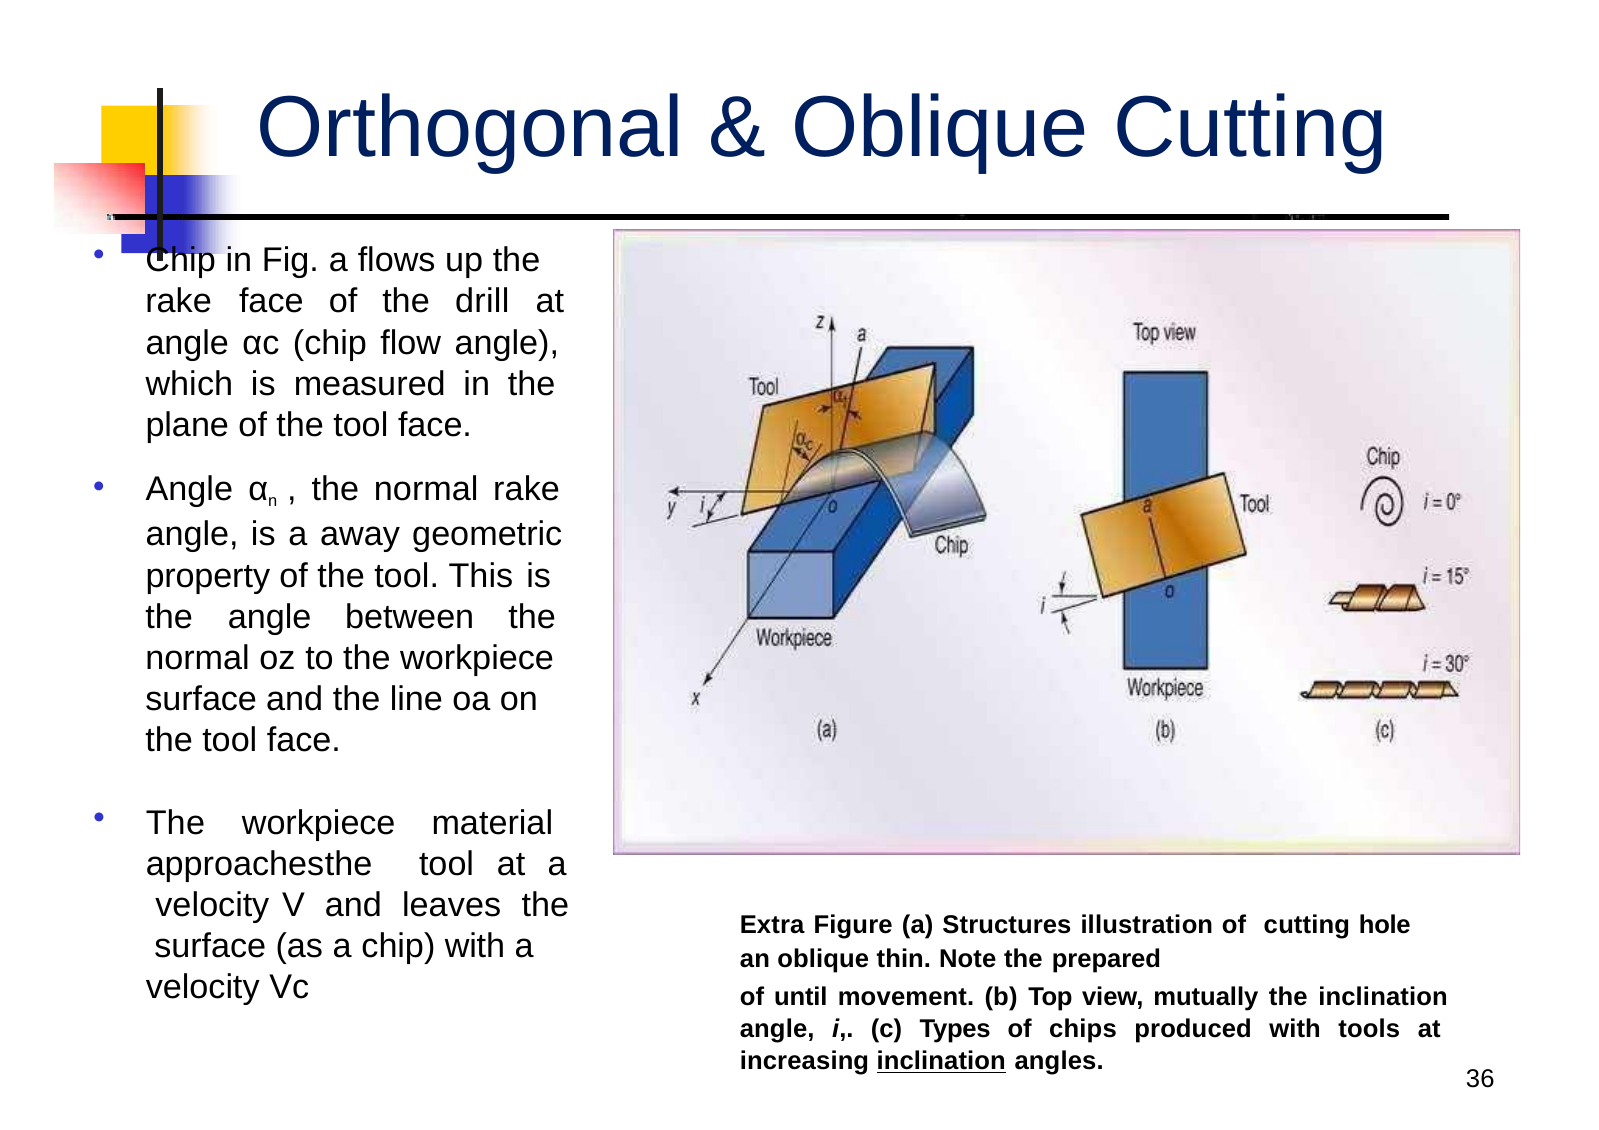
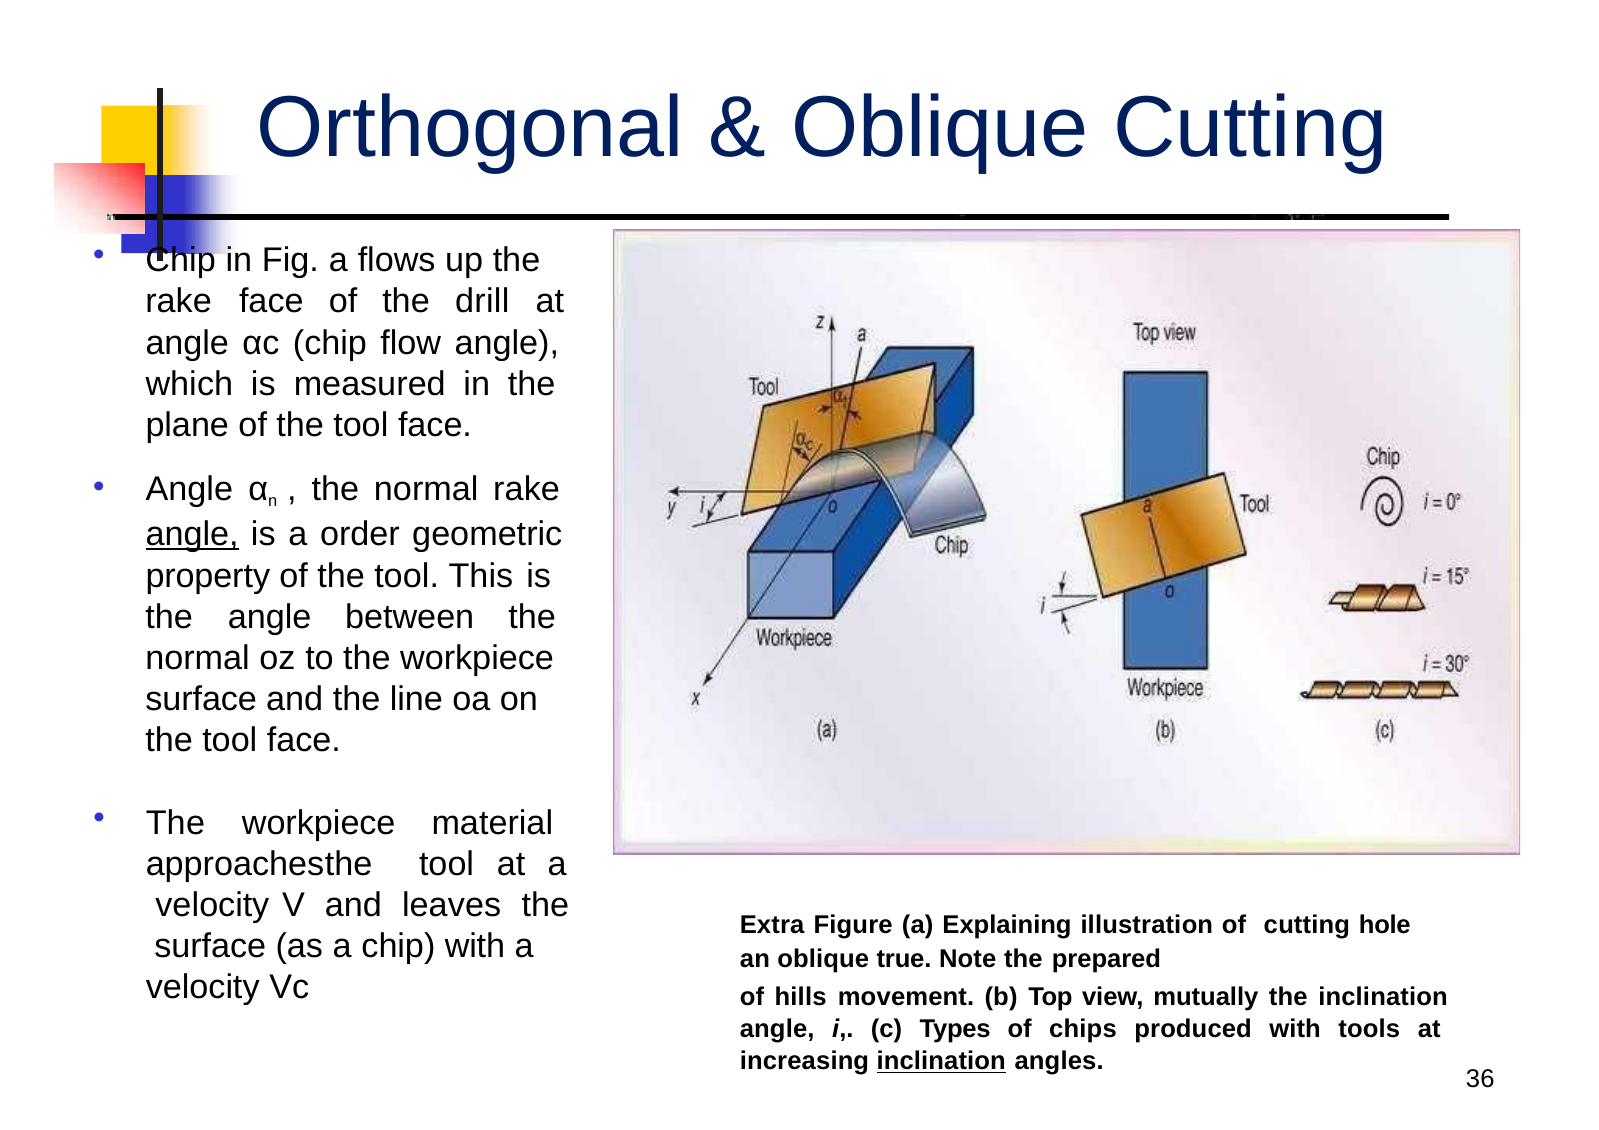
angle at (192, 534) underline: none -> present
away: away -> order
Structures: Structures -> Explaining
thin: thin -> true
until: until -> hills
